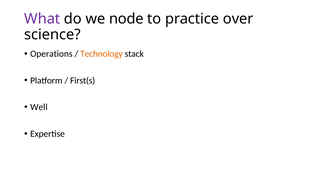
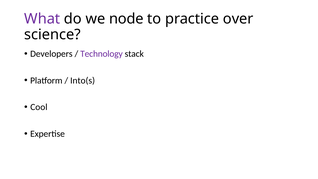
Operations: Operations -> Developers
Technology colour: orange -> purple
First(s: First(s -> Into(s
Well: Well -> Cool
